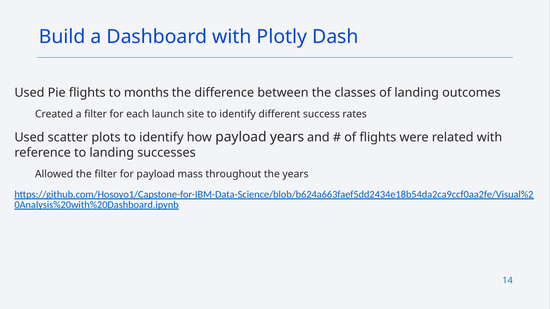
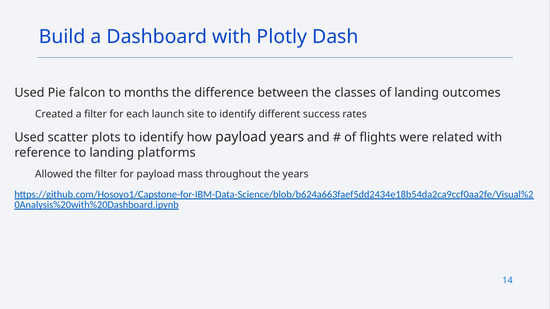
Pie flights: flights -> falcon
successes: successes -> platforms
